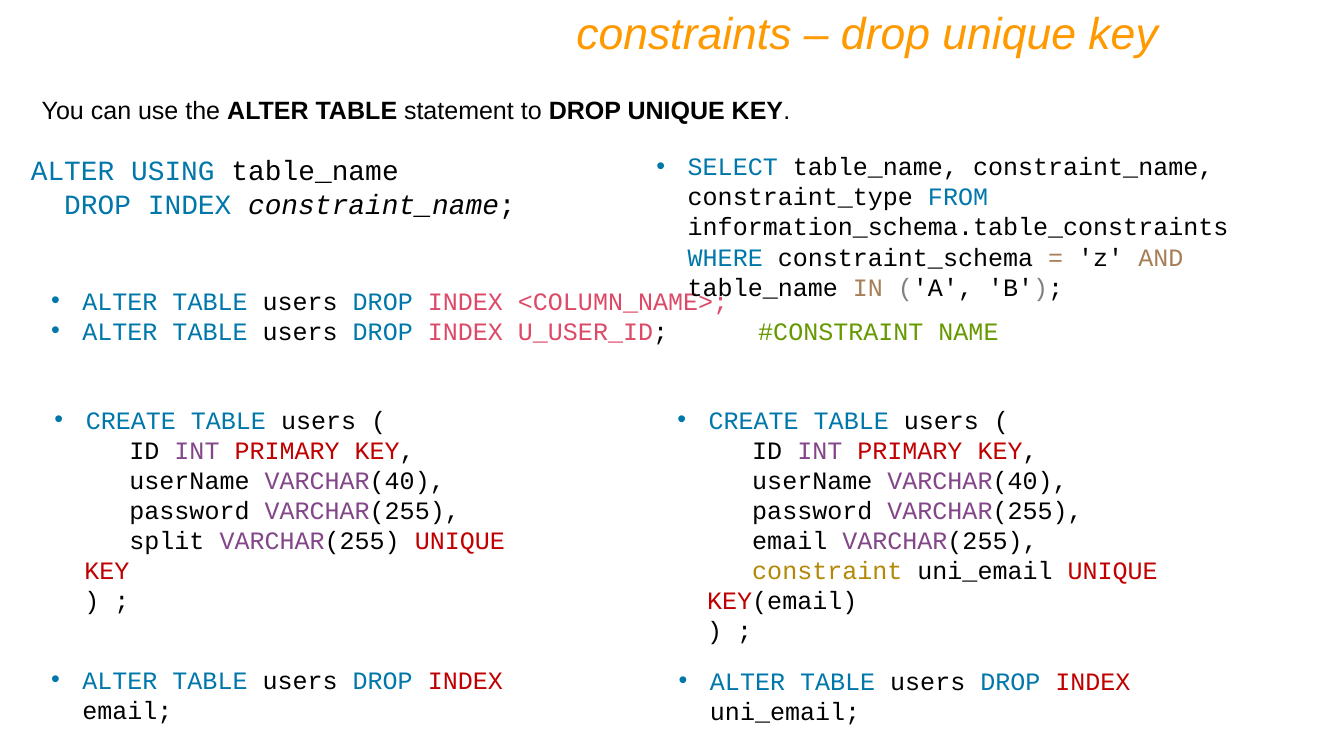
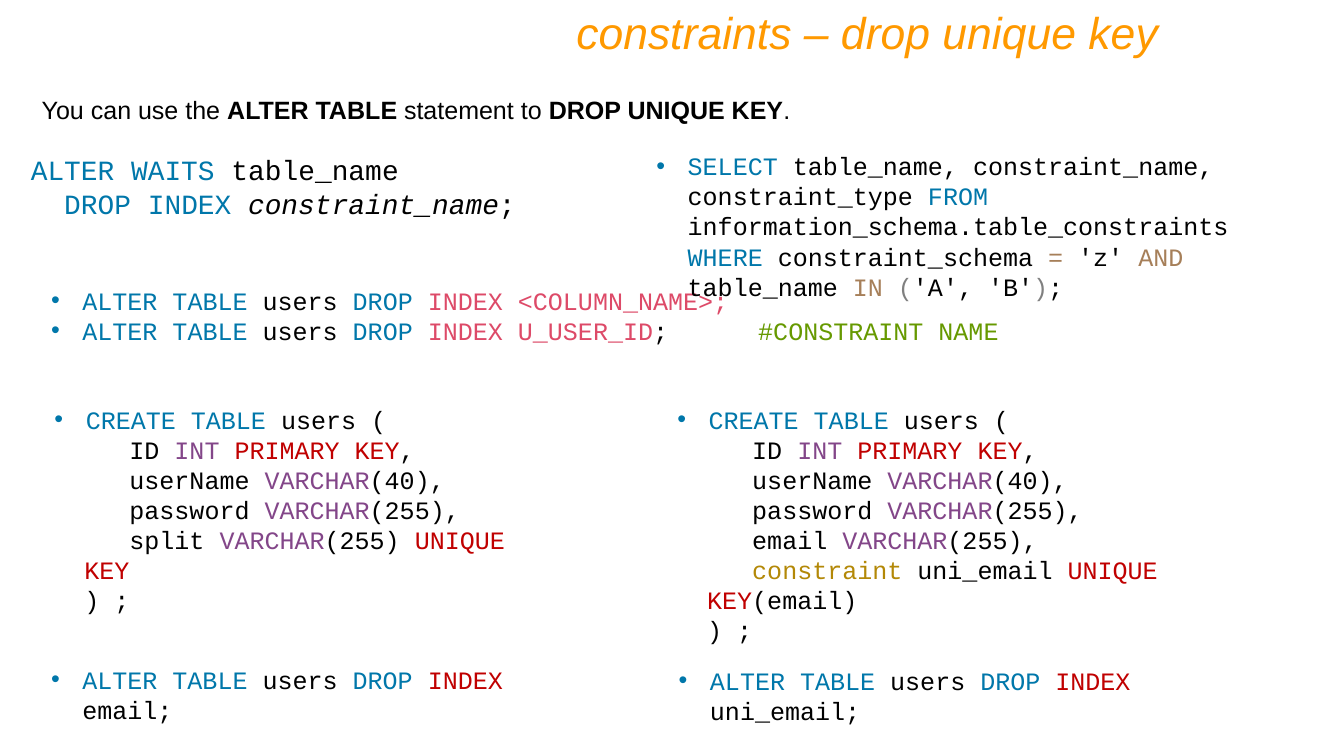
USING: USING -> WAITS
